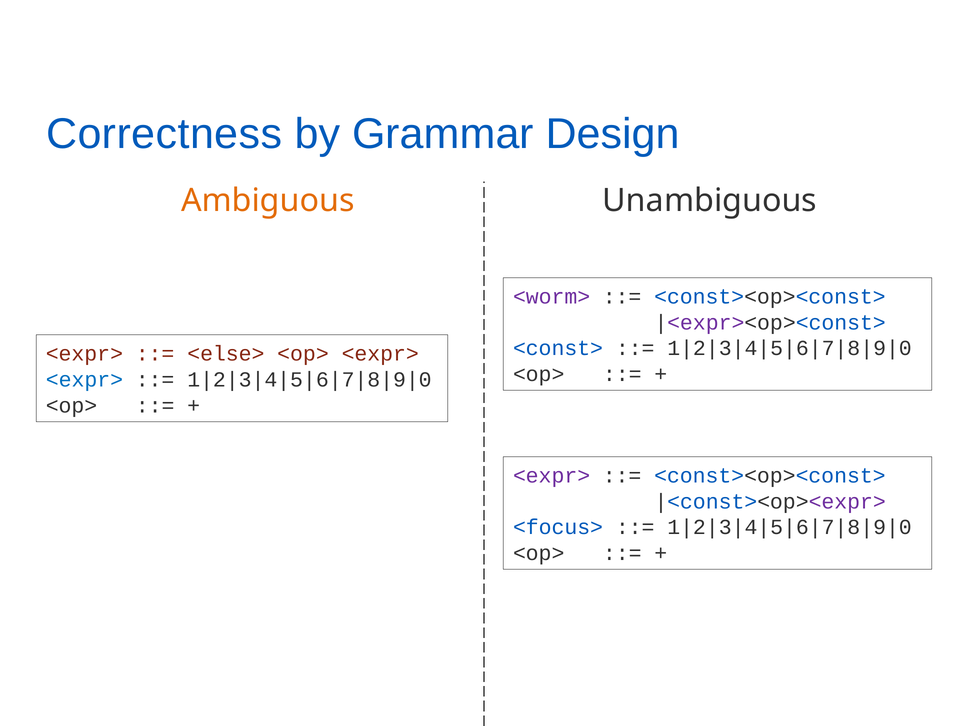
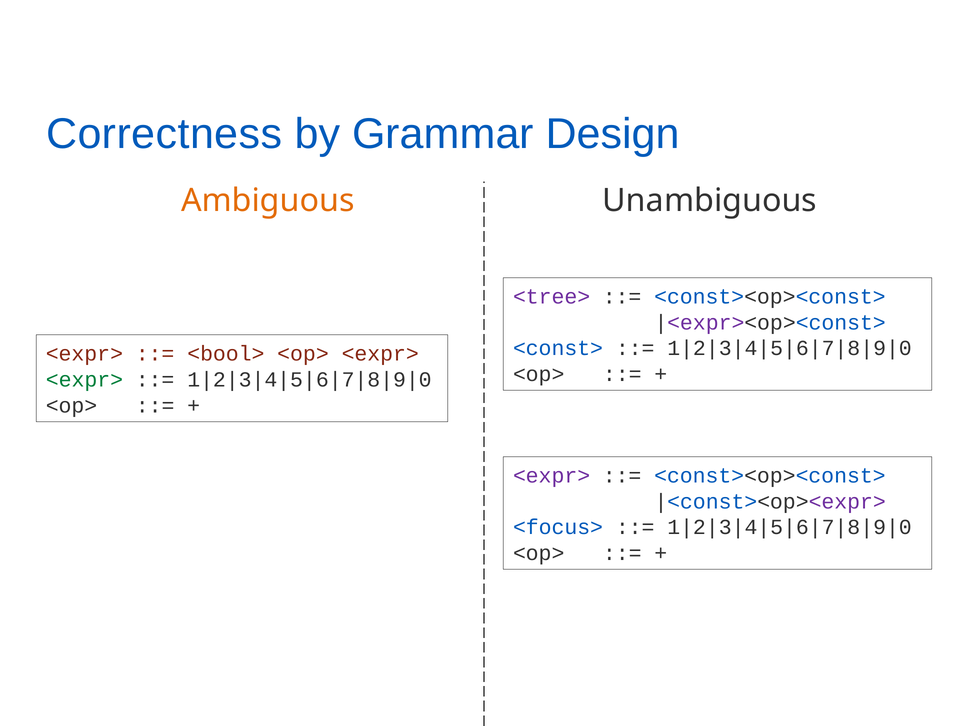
<worm>: <worm> -> <tree>
<else>: <else> -> <bool>
<expr> at (84, 380) colour: blue -> green
